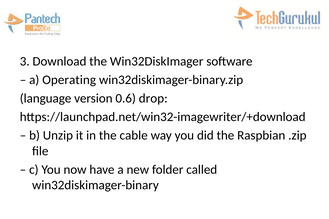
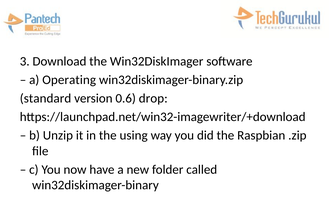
language: language -> standard
cable: cable -> using
